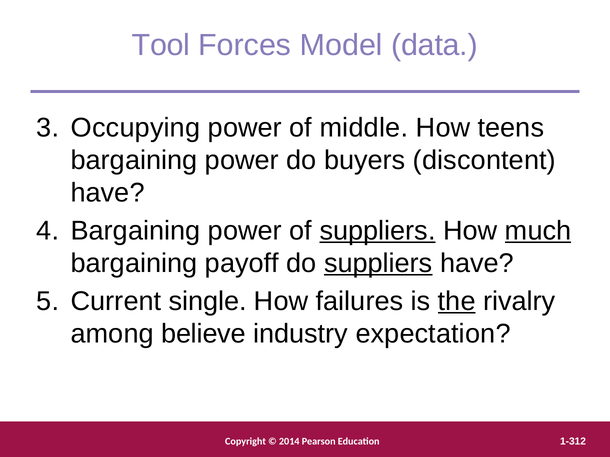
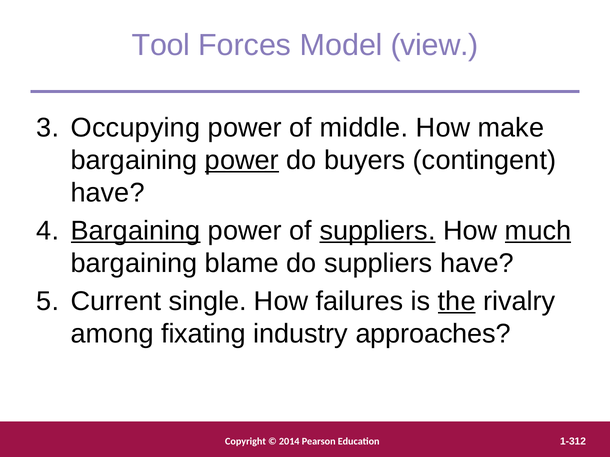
data: data -> view
teens: teens -> make
power at (242, 160) underline: none -> present
discontent: discontent -> contingent
Bargaining at (136, 231) underline: none -> present
payoff: payoff -> blame
suppliers at (378, 263) underline: present -> none
believe: believe -> fixating
expectation: expectation -> approaches
